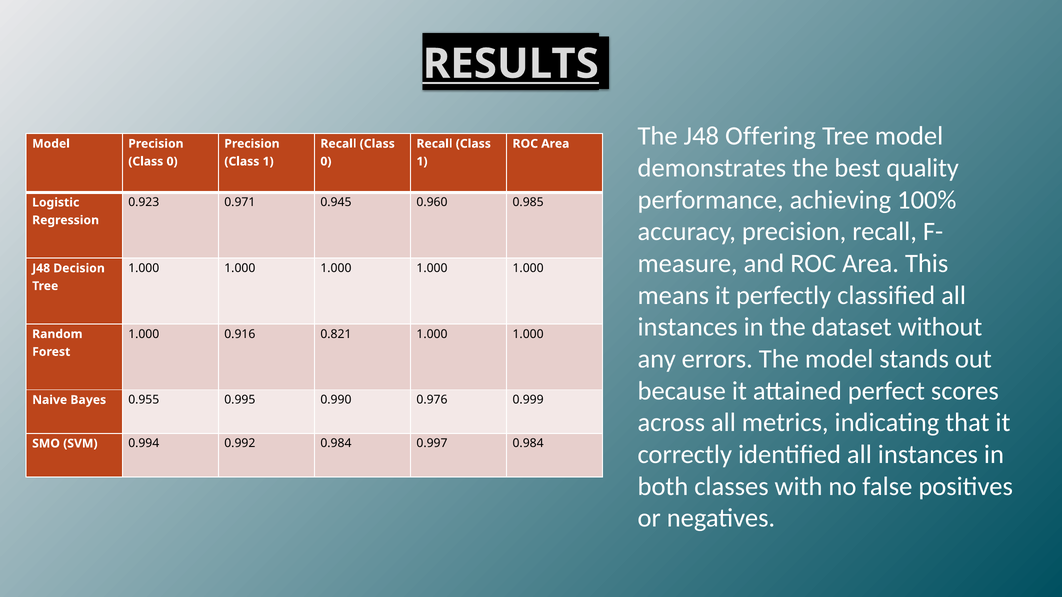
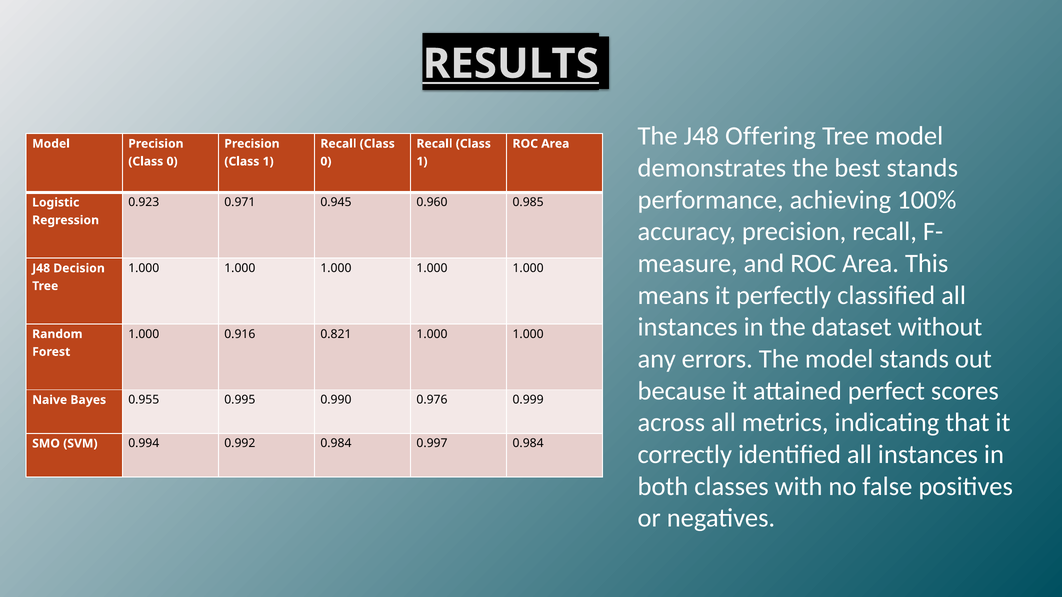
best quality: quality -> stands
